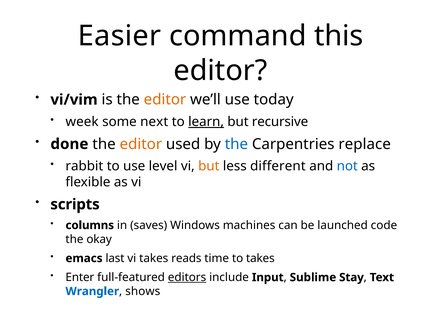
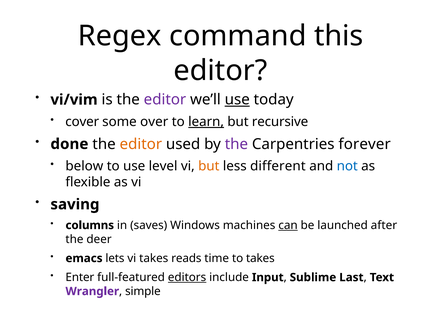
Easier: Easier -> Regex
editor at (165, 100) colour: orange -> purple
use at (237, 100) underline: none -> present
week: week -> cover
next: next -> over
the at (236, 144) colour: blue -> purple
replace: replace -> forever
rabbit: rabbit -> below
scripts: scripts -> saving
can underline: none -> present
code: code -> after
okay: okay -> deer
last: last -> lets
Stay: Stay -> Last
Wrangler colour: blue -> purple
shows: shows -> simple
